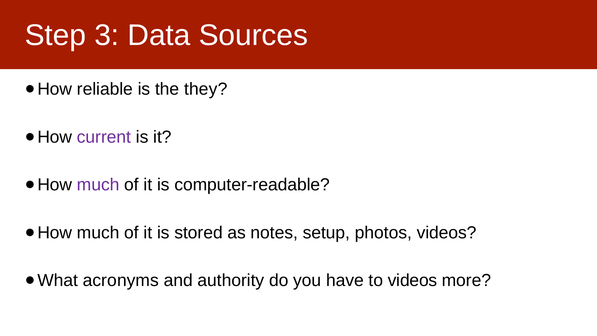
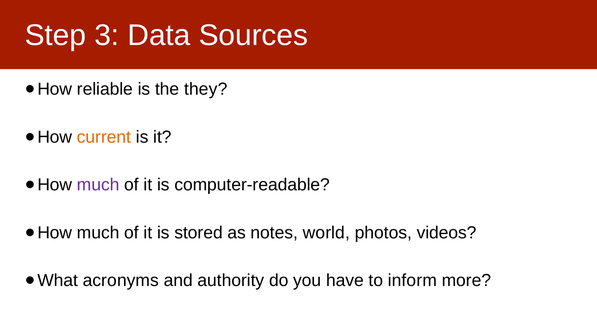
current colour: purple -> orange
setup: setup -> world
to videos: videos -> inform
